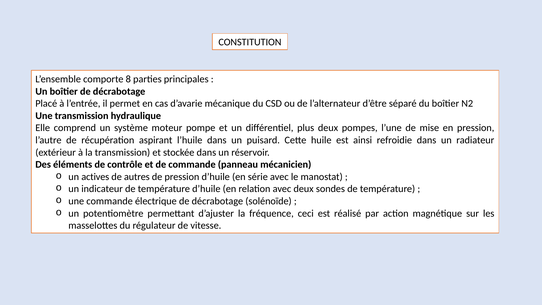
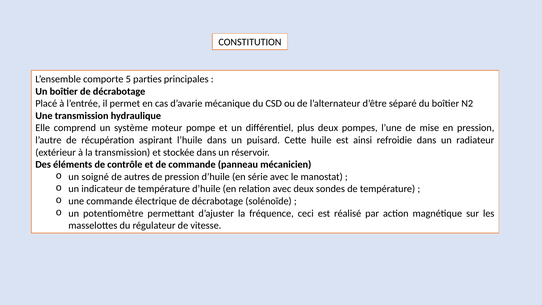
8: 8 -> 5
actives: actives -> soigné
